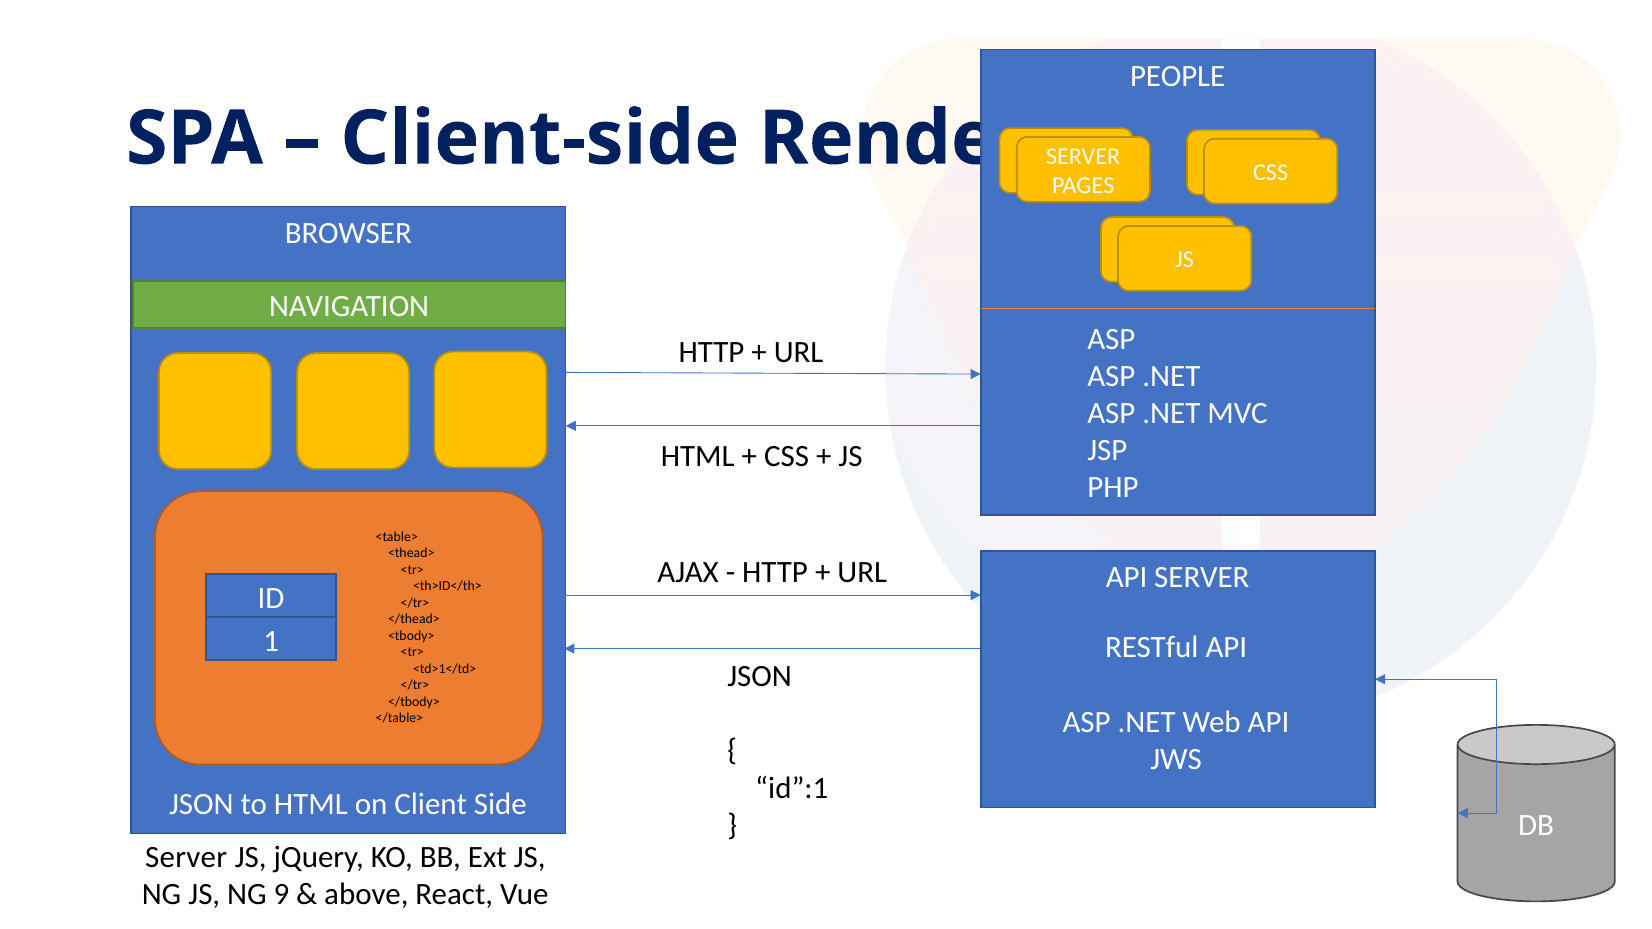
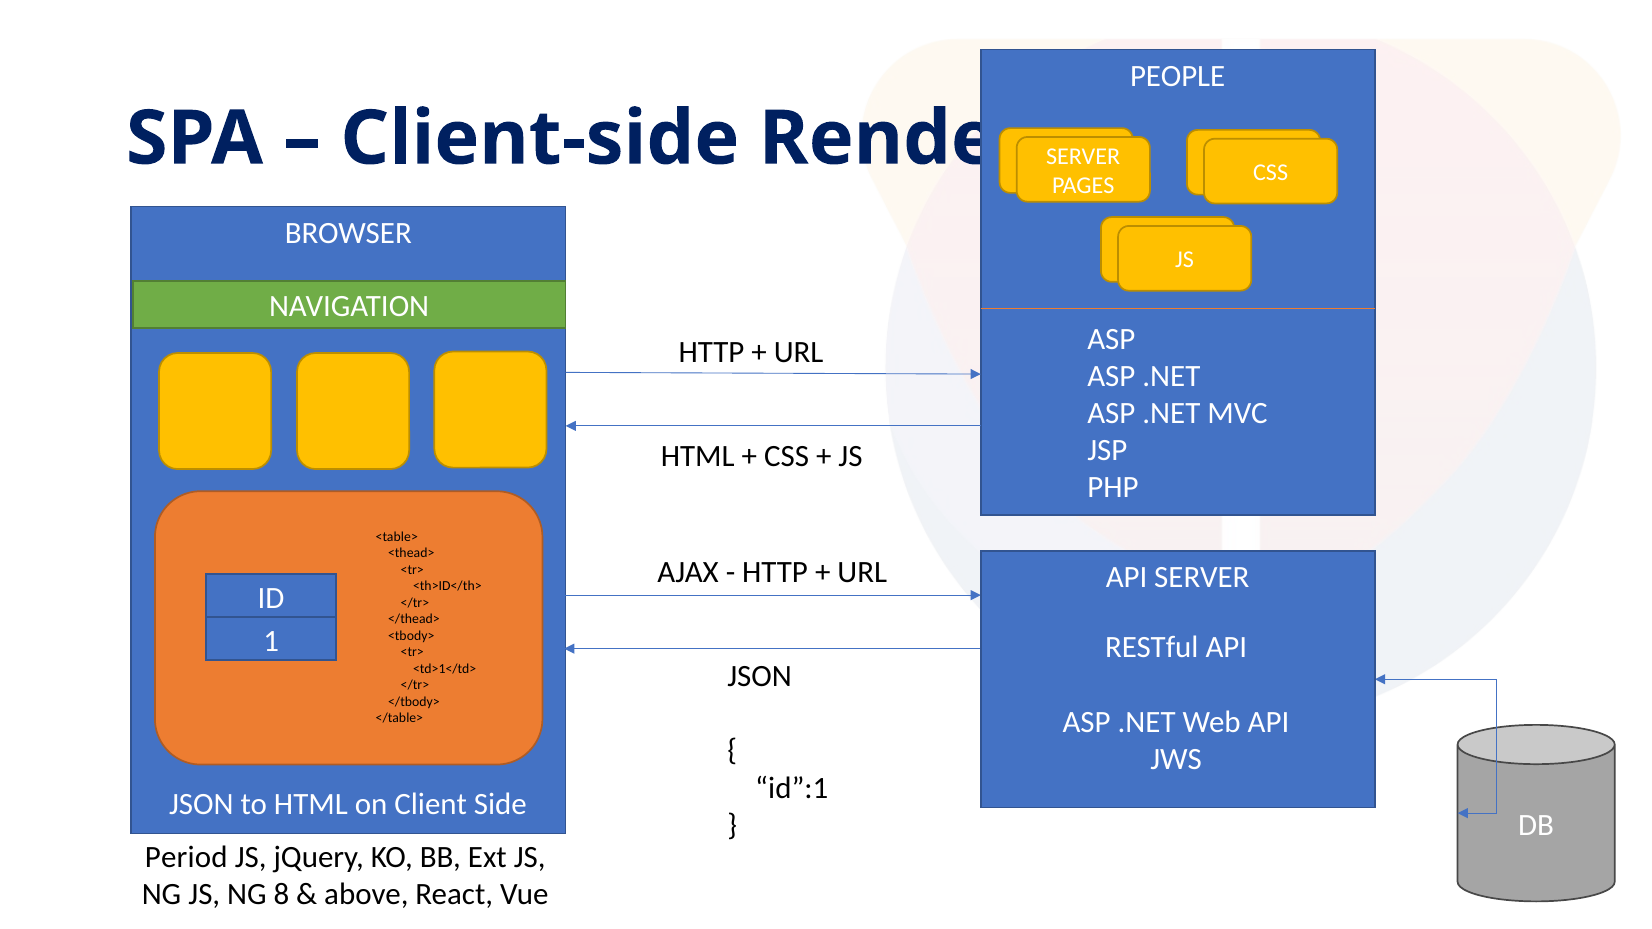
Server at (186, 857): Server -> Period
9: 9 -> 8
